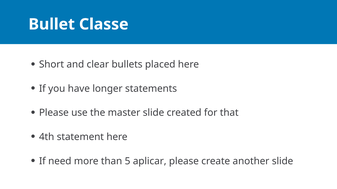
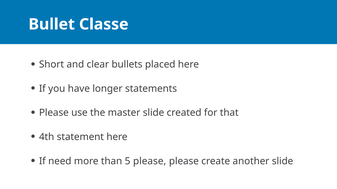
5 aplicar: aplicar -> please
